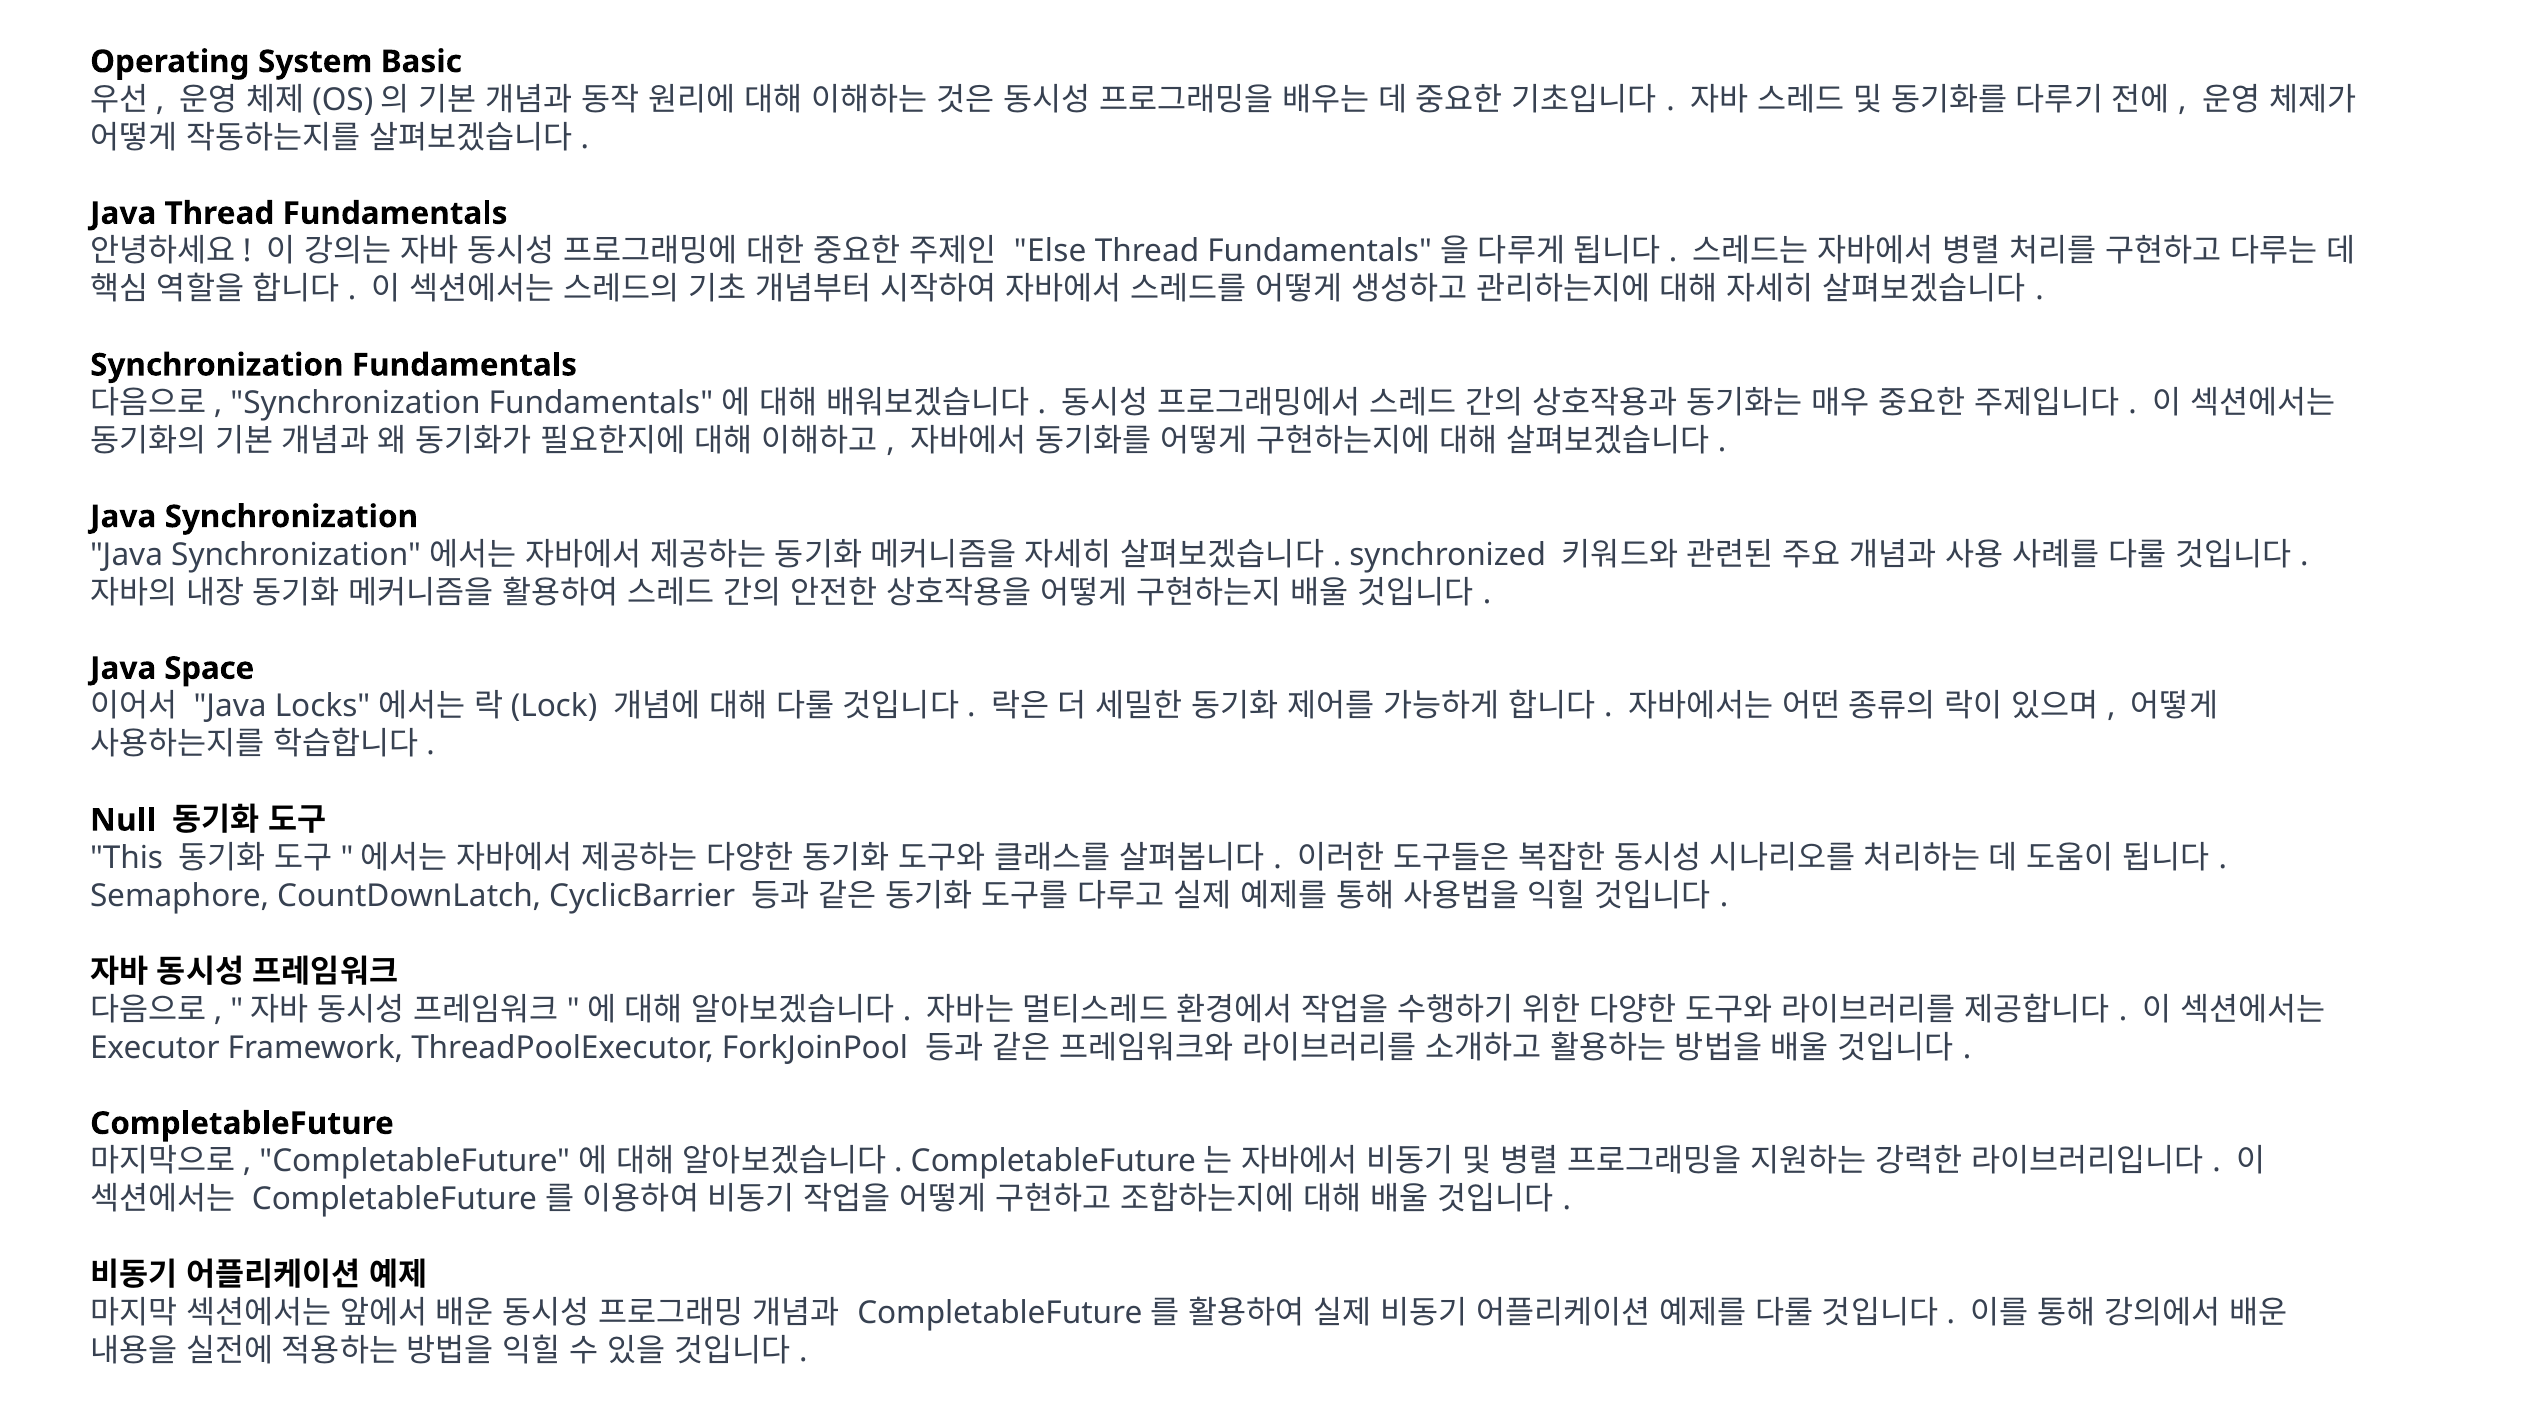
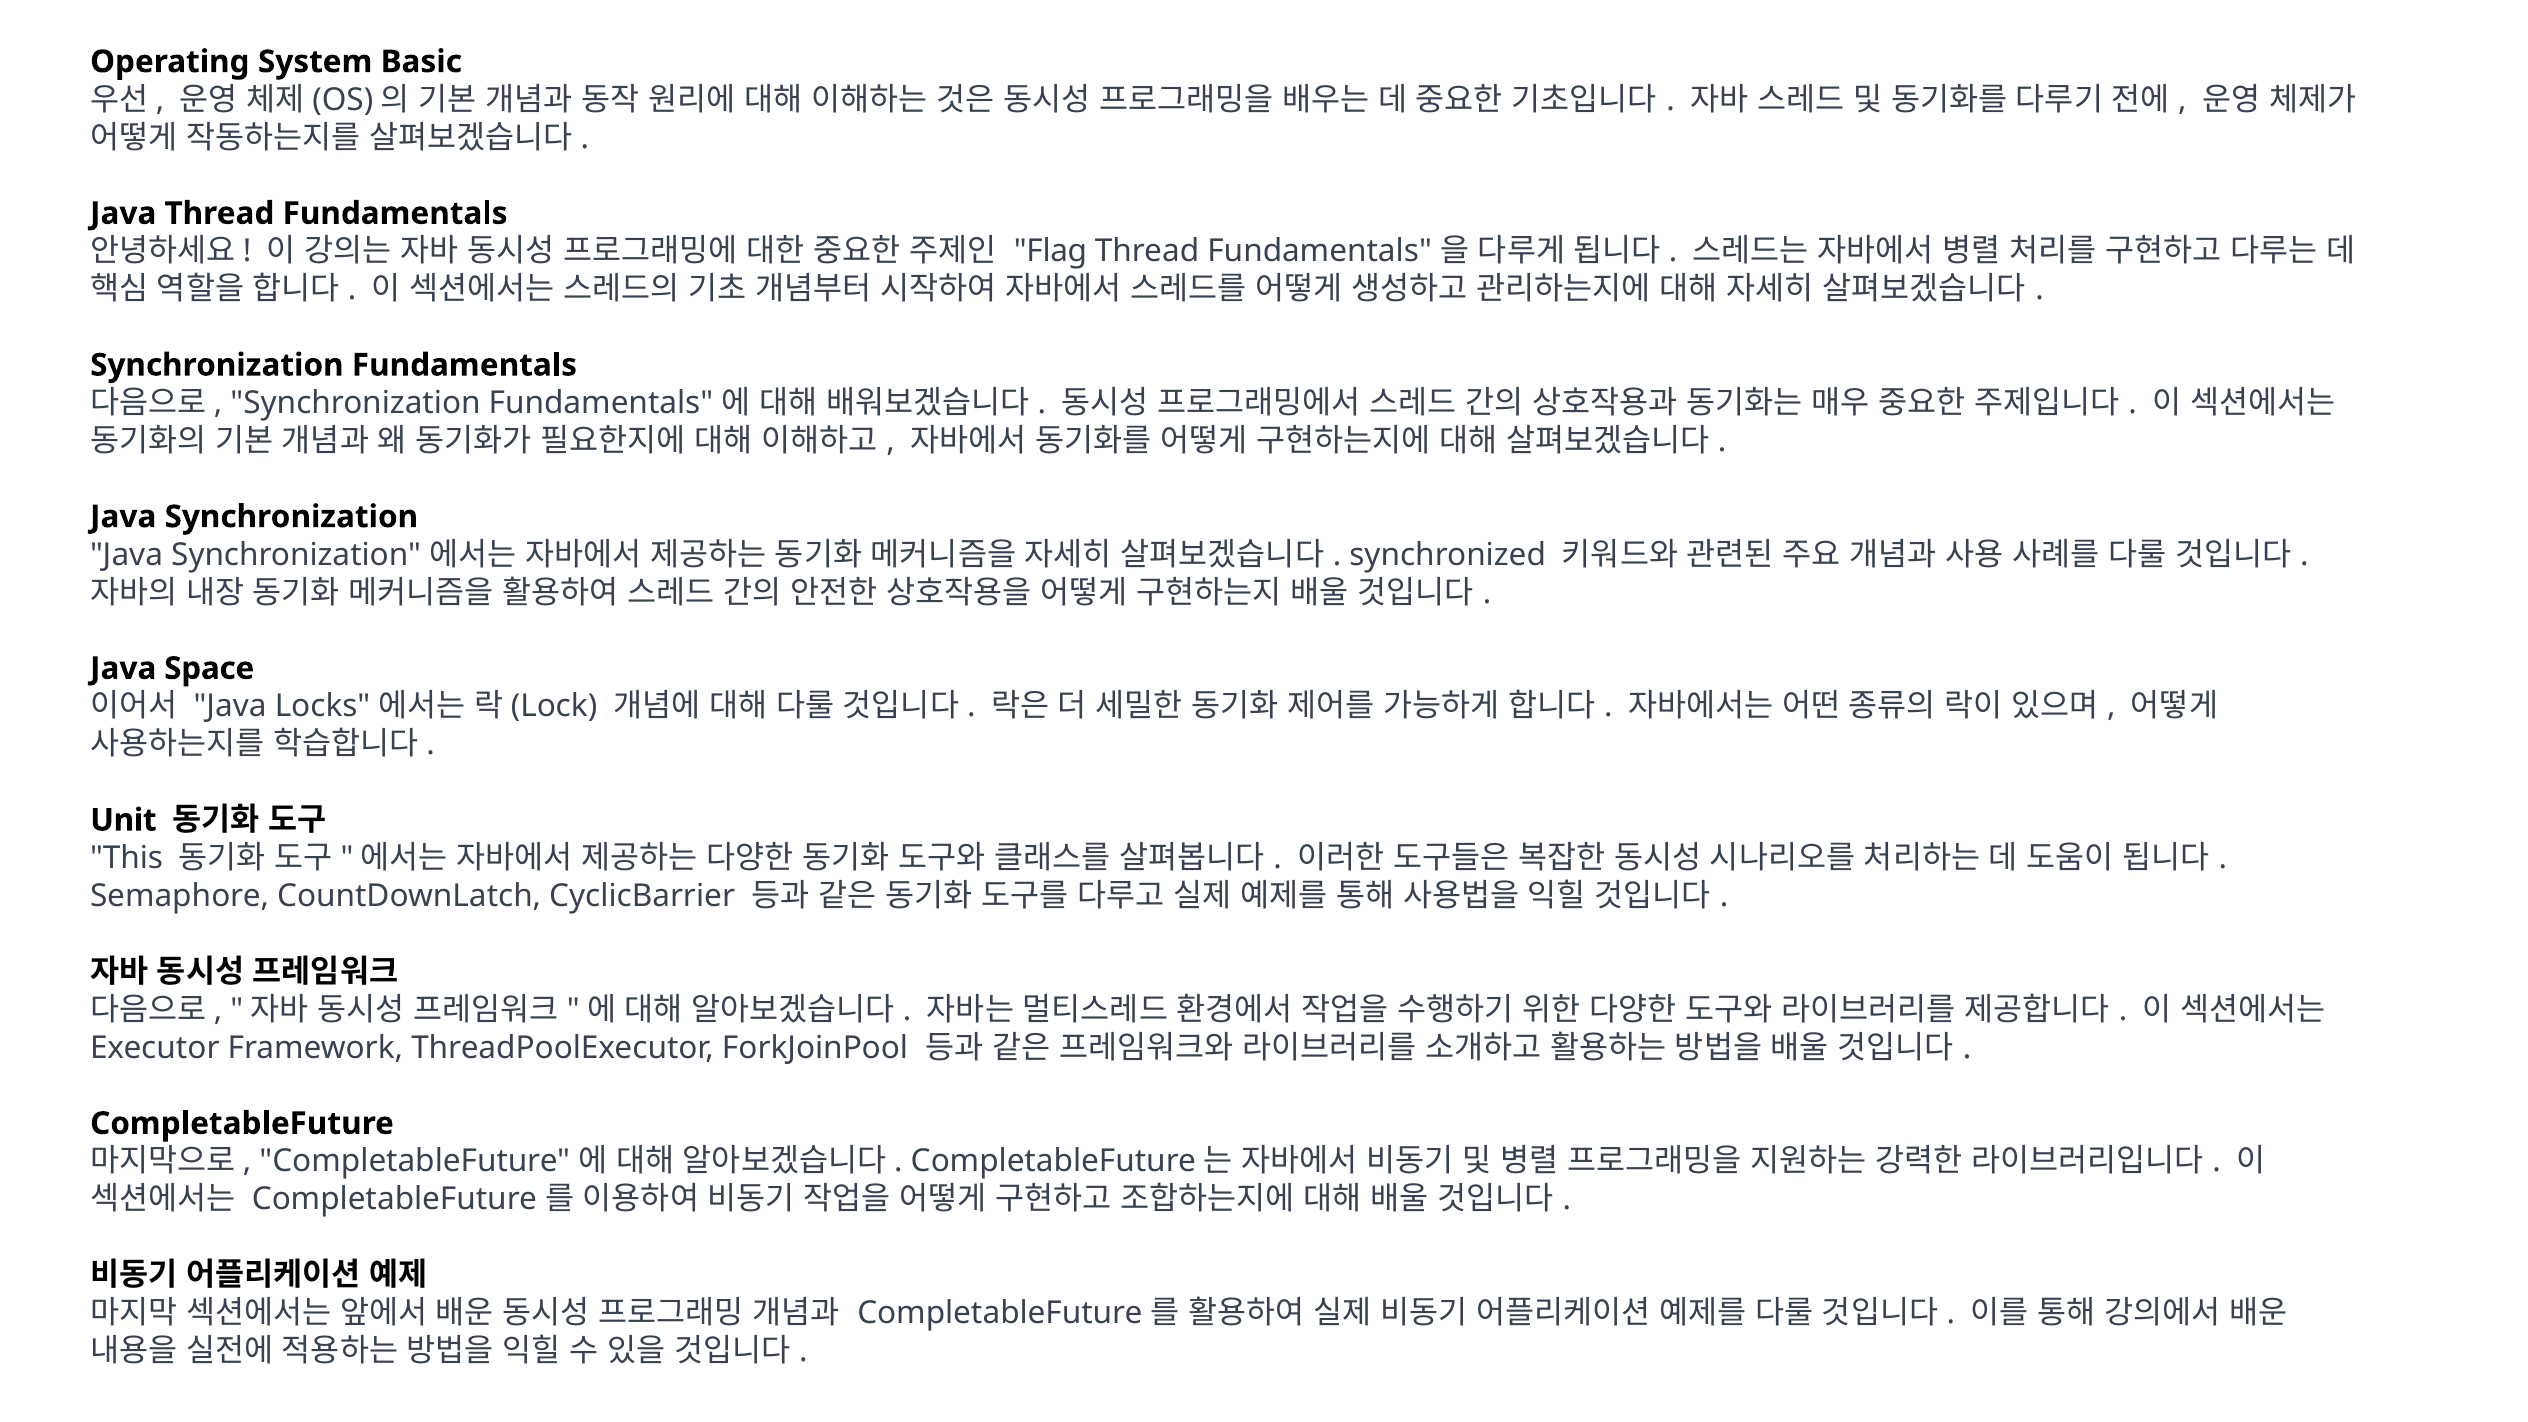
Else: Else -> Flag
Null: Null -> Unit
